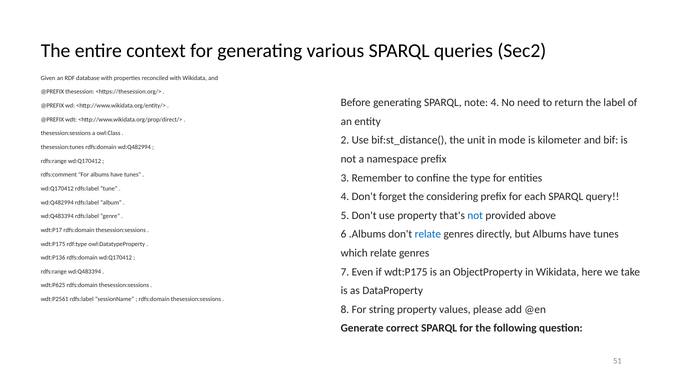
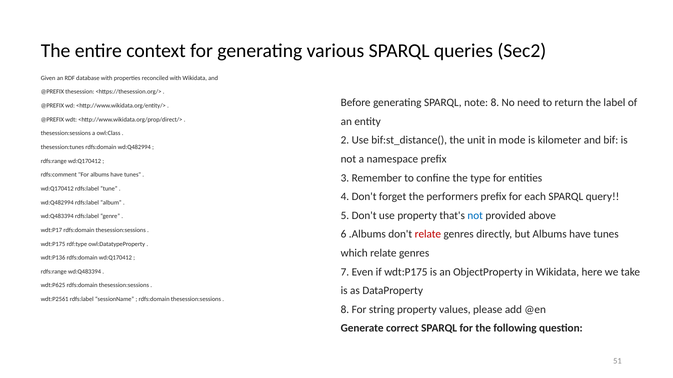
note 4: 4 -> 8
considering: considering -> performers
relate at (428, 235) colour: blue -> red
